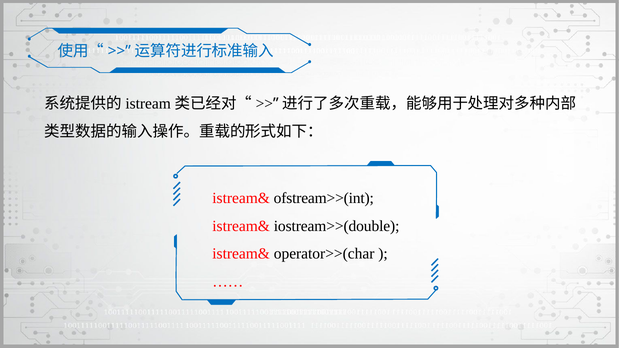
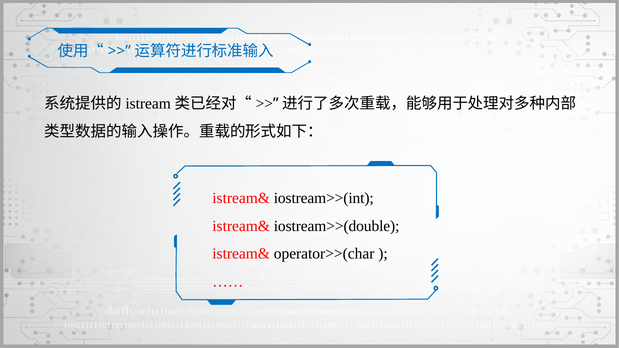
ofstream>>(int: ofstream>>(int -> iostream>>(int
